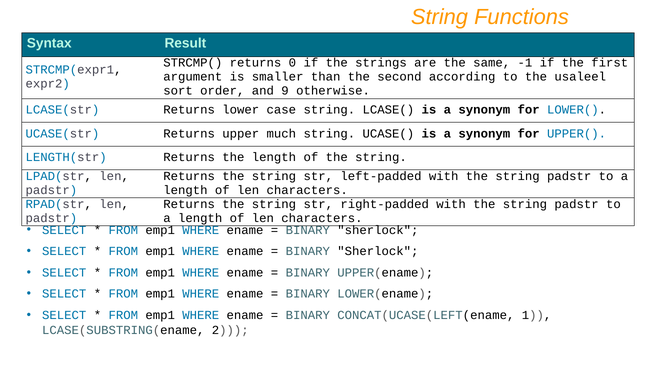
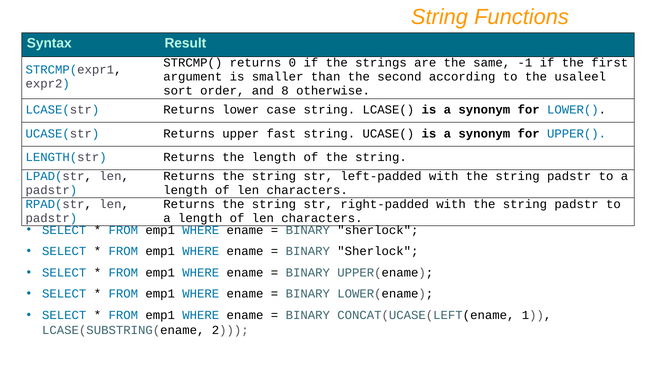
9: 9 -> 8
much: much -> fast
